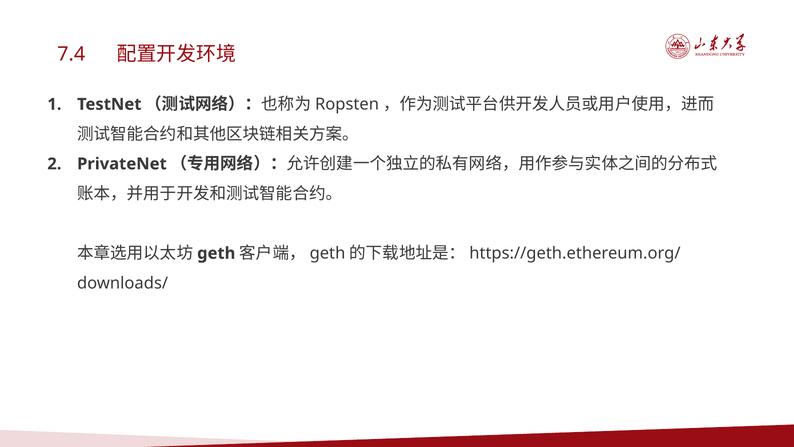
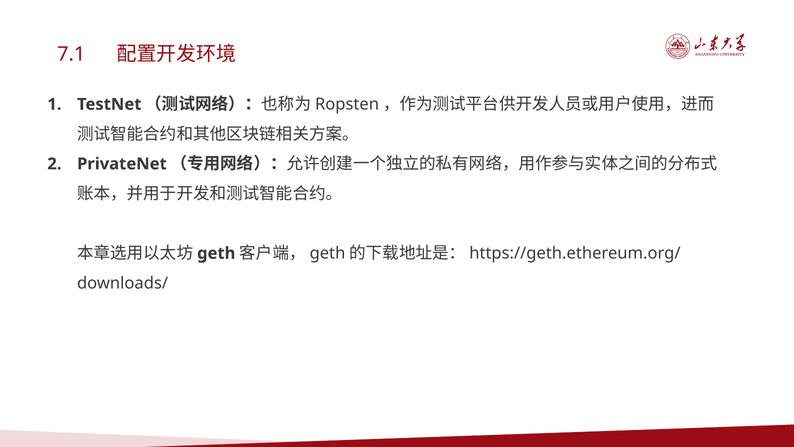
7.4: 7.4 -> 7.1
